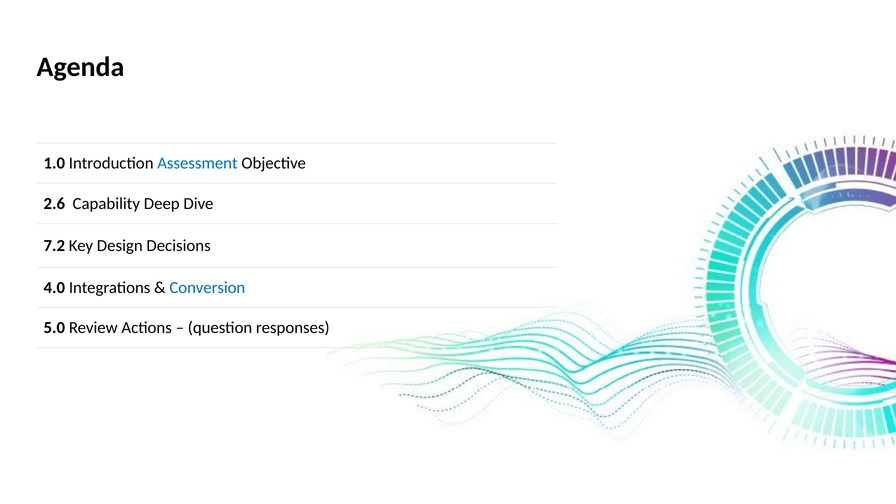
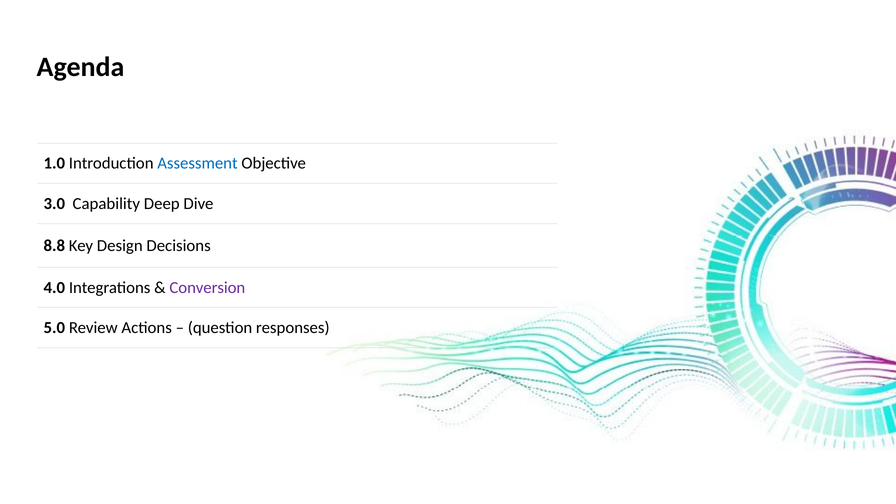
2.6: 2.6 -> 3.0
7.2: 7.2 -> 8.8
Conversion colour: blue -> purple
